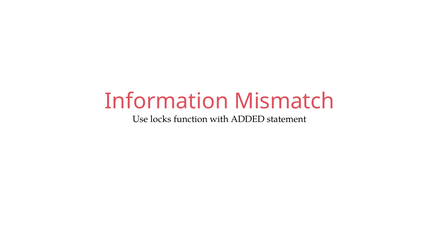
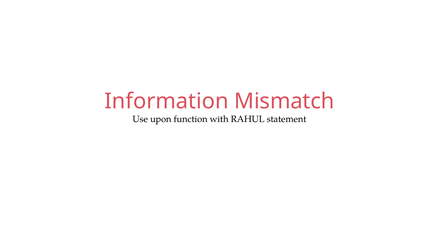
locks: locks -> upon
ADDED: ADDED -> RAHUL
